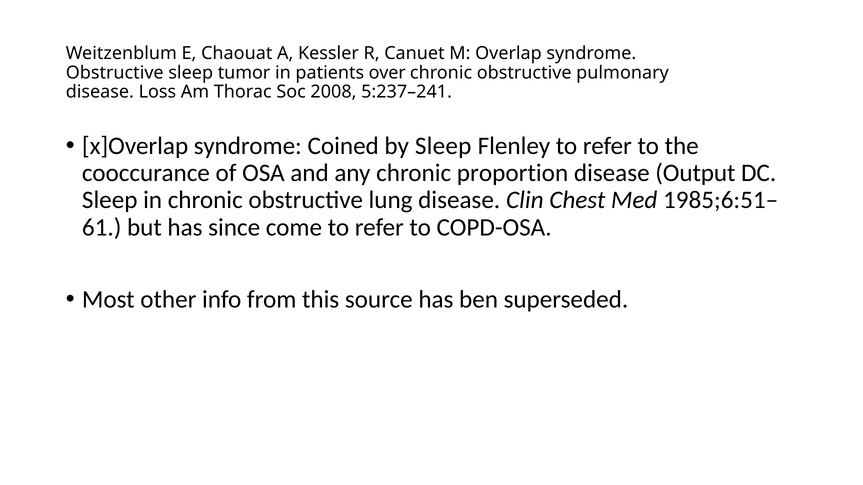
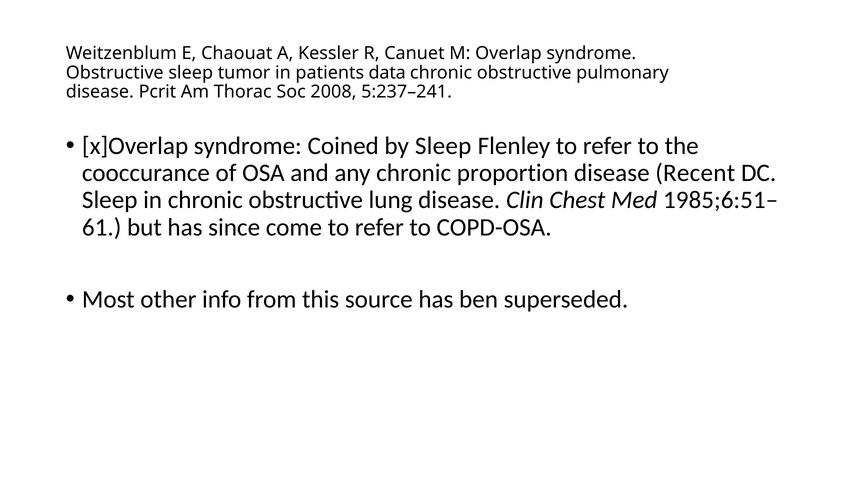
over: over -> data
Loss: Loss -> Pcrit
Output: Output -> Recent
